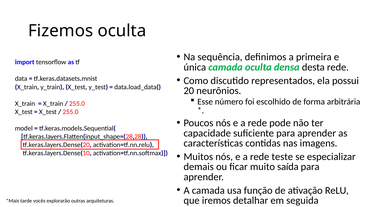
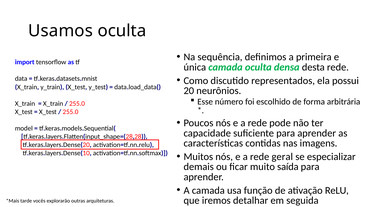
Fizemos: Fizemos -> Usamos
teste: teste -> geral
